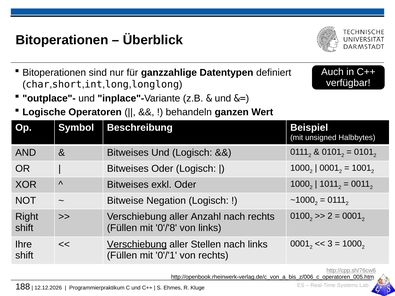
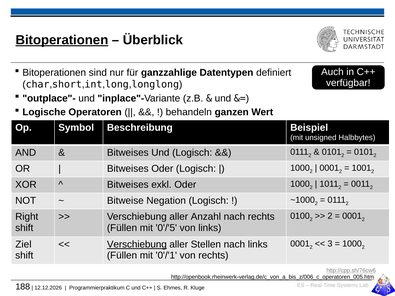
Bitoperationen at (62, 40) underline: none -> present
0'/'8: 0'/'8 -> 0'/'5
Ihre: Ihre -> Ziel
